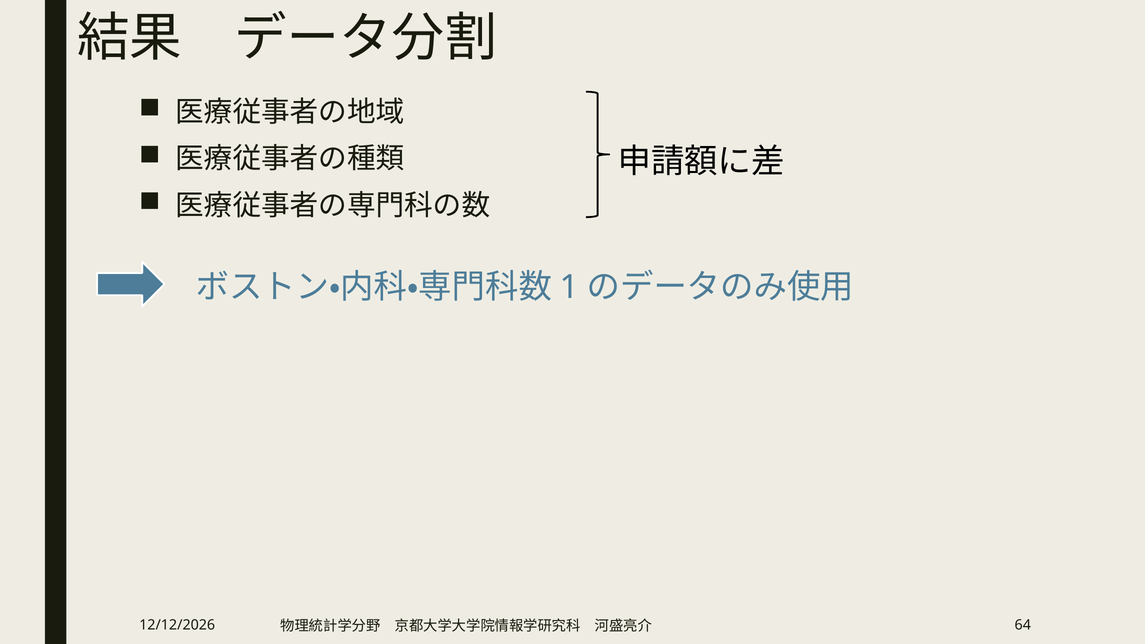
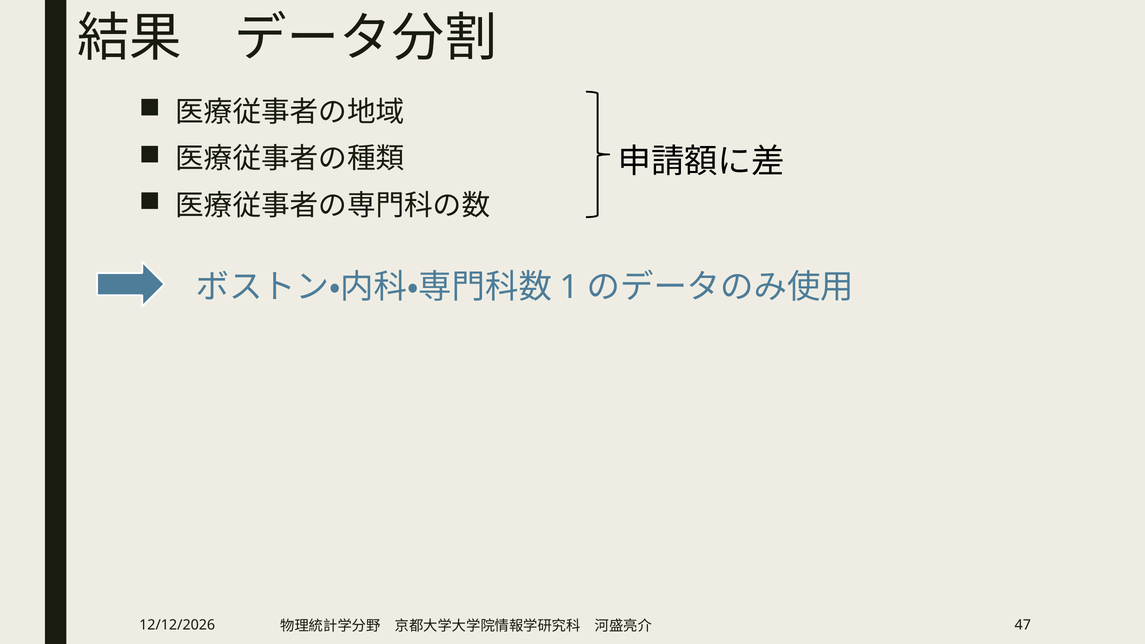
64: 64 -> 47
